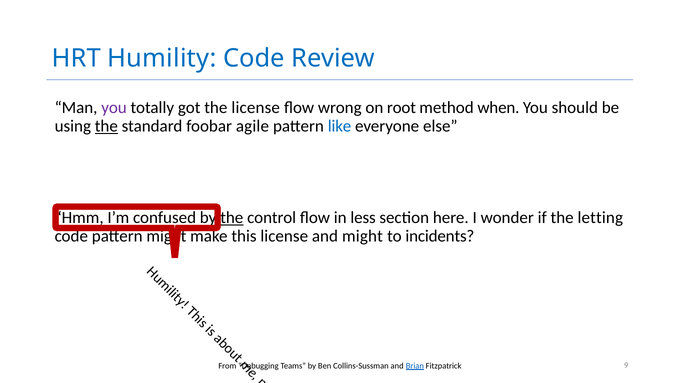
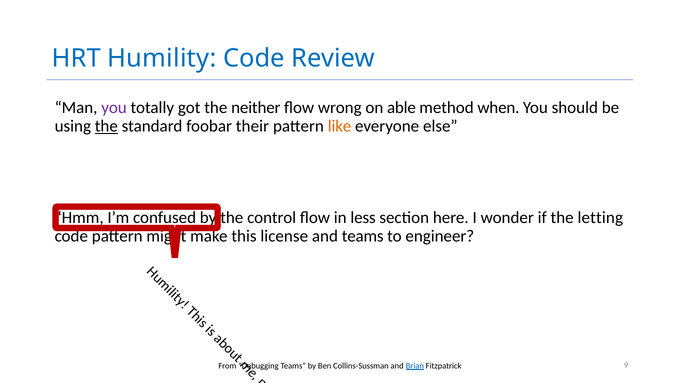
the license: license -> neither
root: root -> able
agile: agile -> their
like colour: blue -> orange
the at (232, 218) underline: present -> none
and might: might -> teams
incidents: incidents -> engineer
